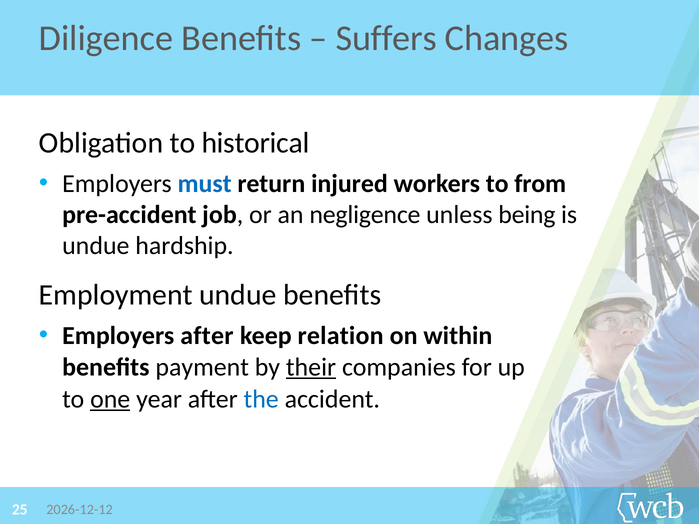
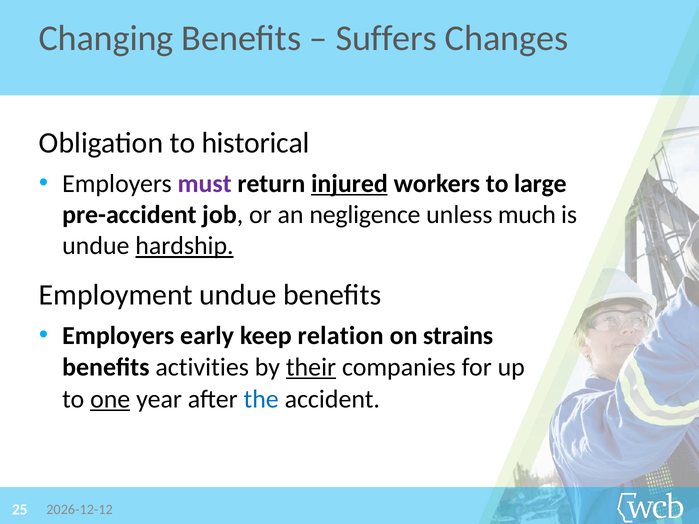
Diligence: Diligence -> Changing
must colour: blue -> purple
injured underline: none -> present
from: from -> large
being: being -> much
hardship underline: none -> present
Employers after: after -> early
within: within -> strains
payment: payment -> activities
